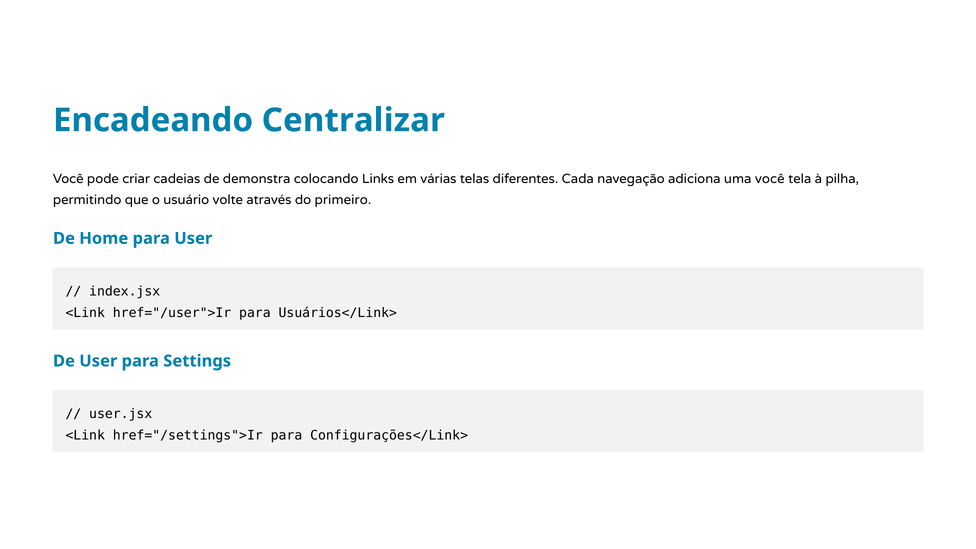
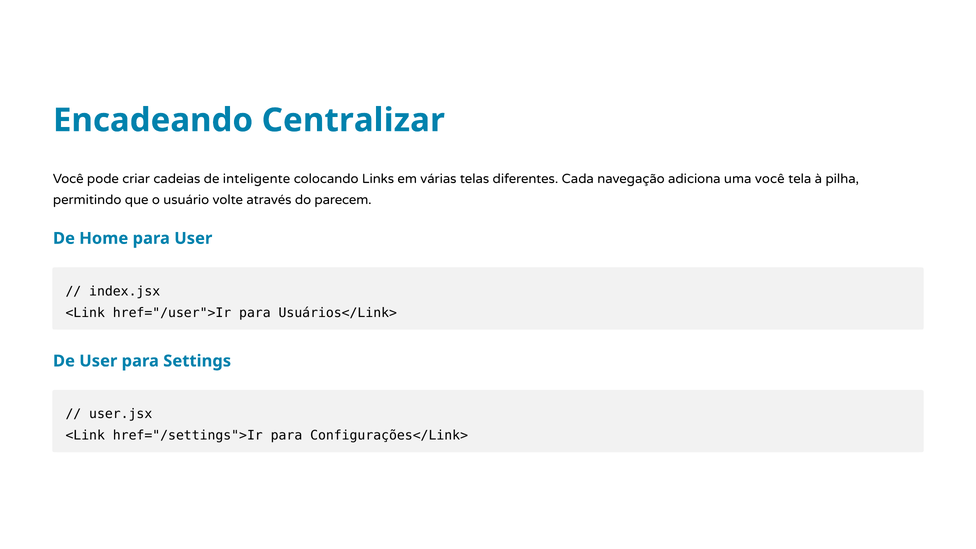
demonstra: demonstra -> inteligente
primeiro: primeiro -> parecem
